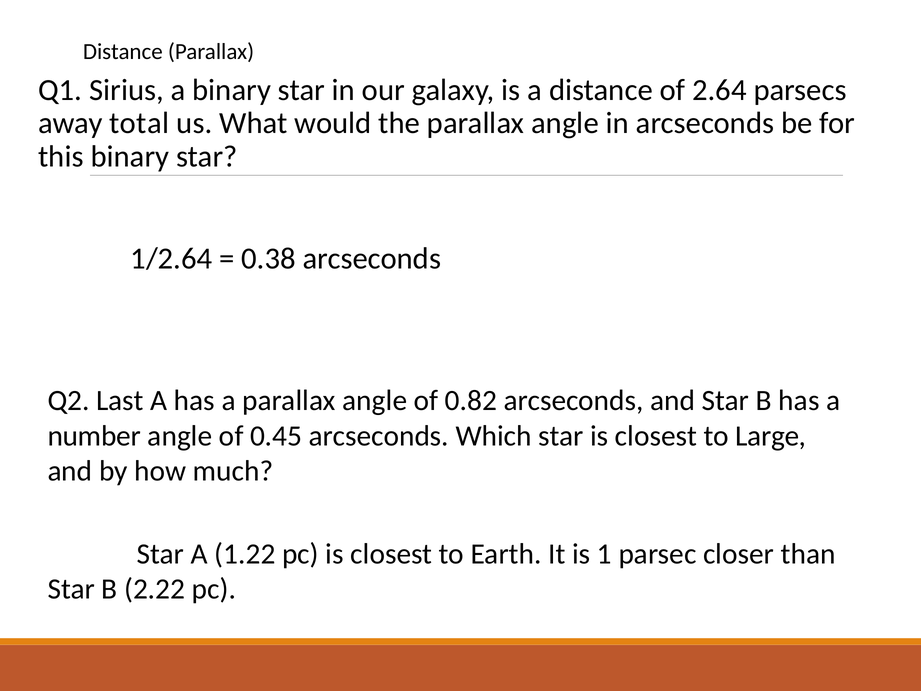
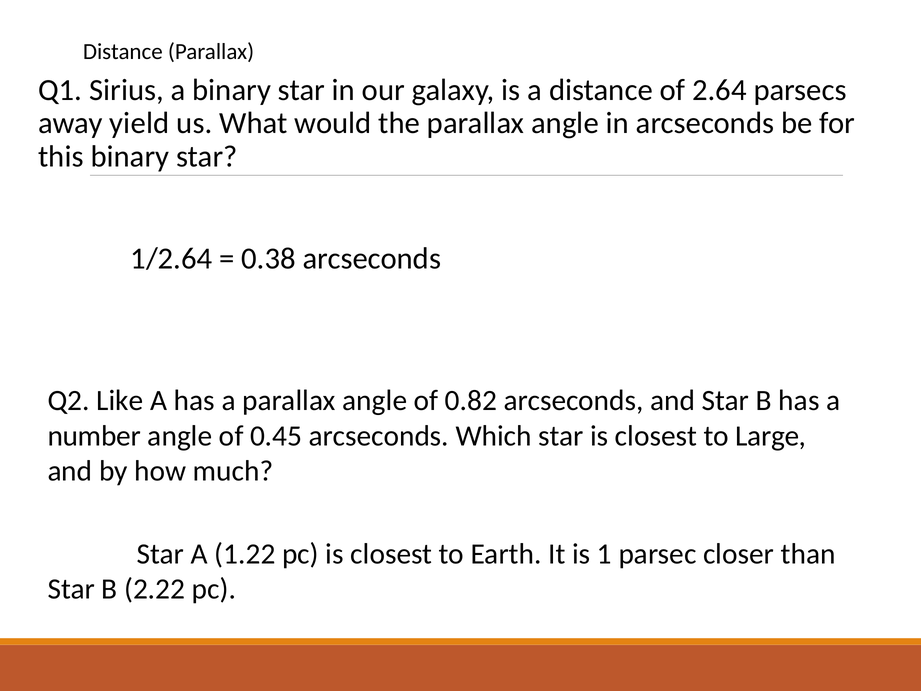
total: total -> yield
Last: Last -> Like
